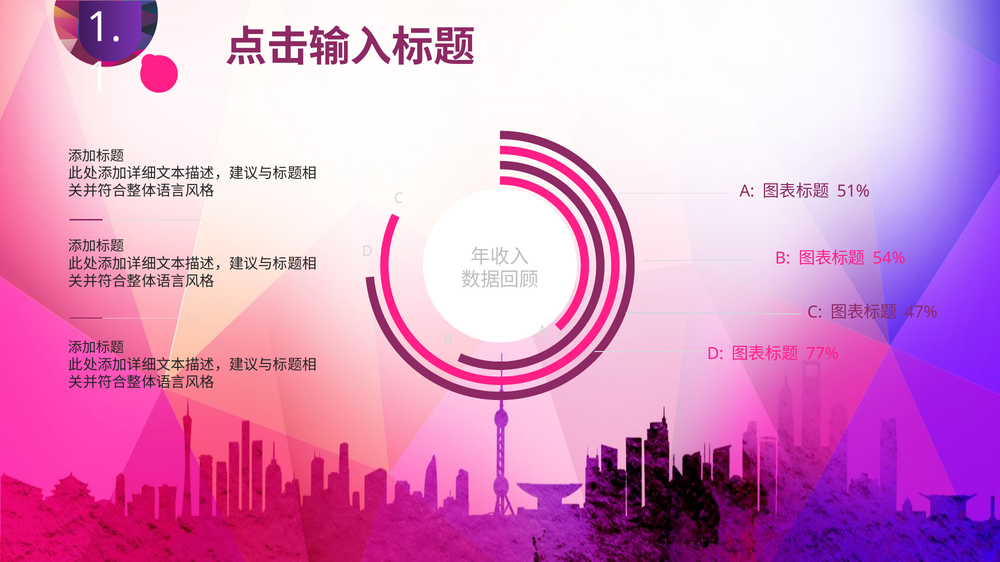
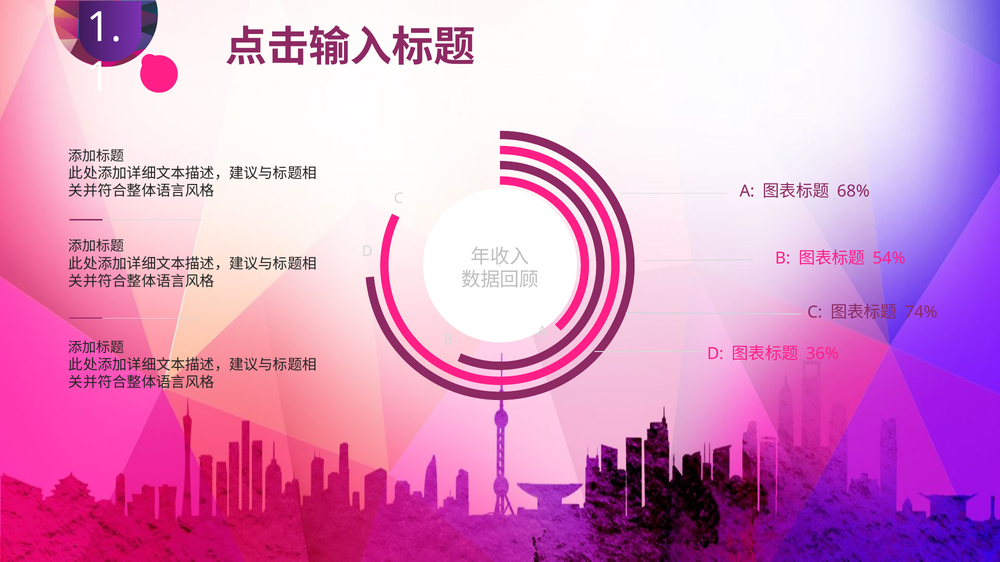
51%: 51% -> 68%
47%: 47% -> 74%
77%: 77% -> 36%
